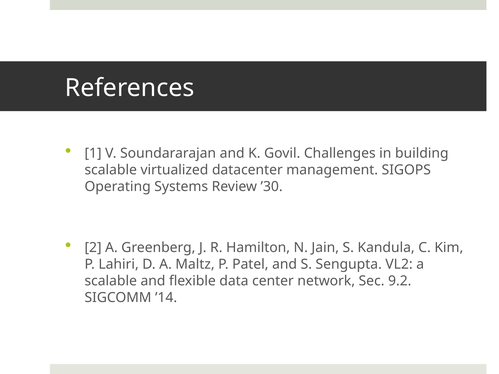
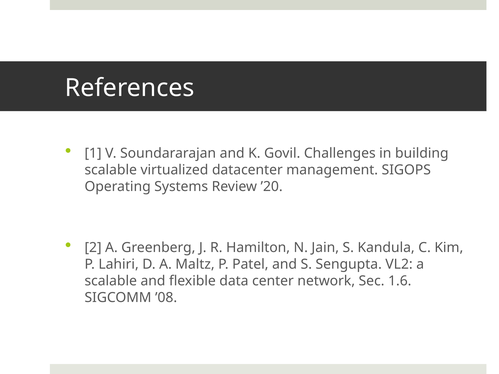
’30: ’30 -> ’20
9.2: 9.2 -> 1.6
’14: ’14 -> ’08
